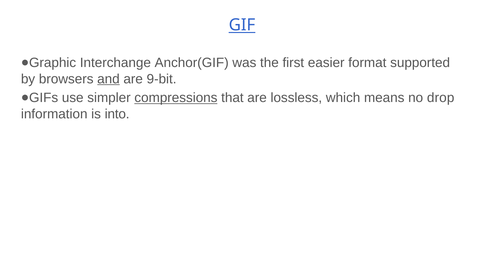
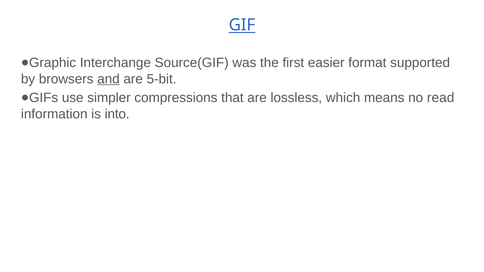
Anchor(GIF: Anchor(GIF -> Source(GIF
9-bit: 9-bit -> 5-bit
compressions underline: present -> none
drop: drop -> read
